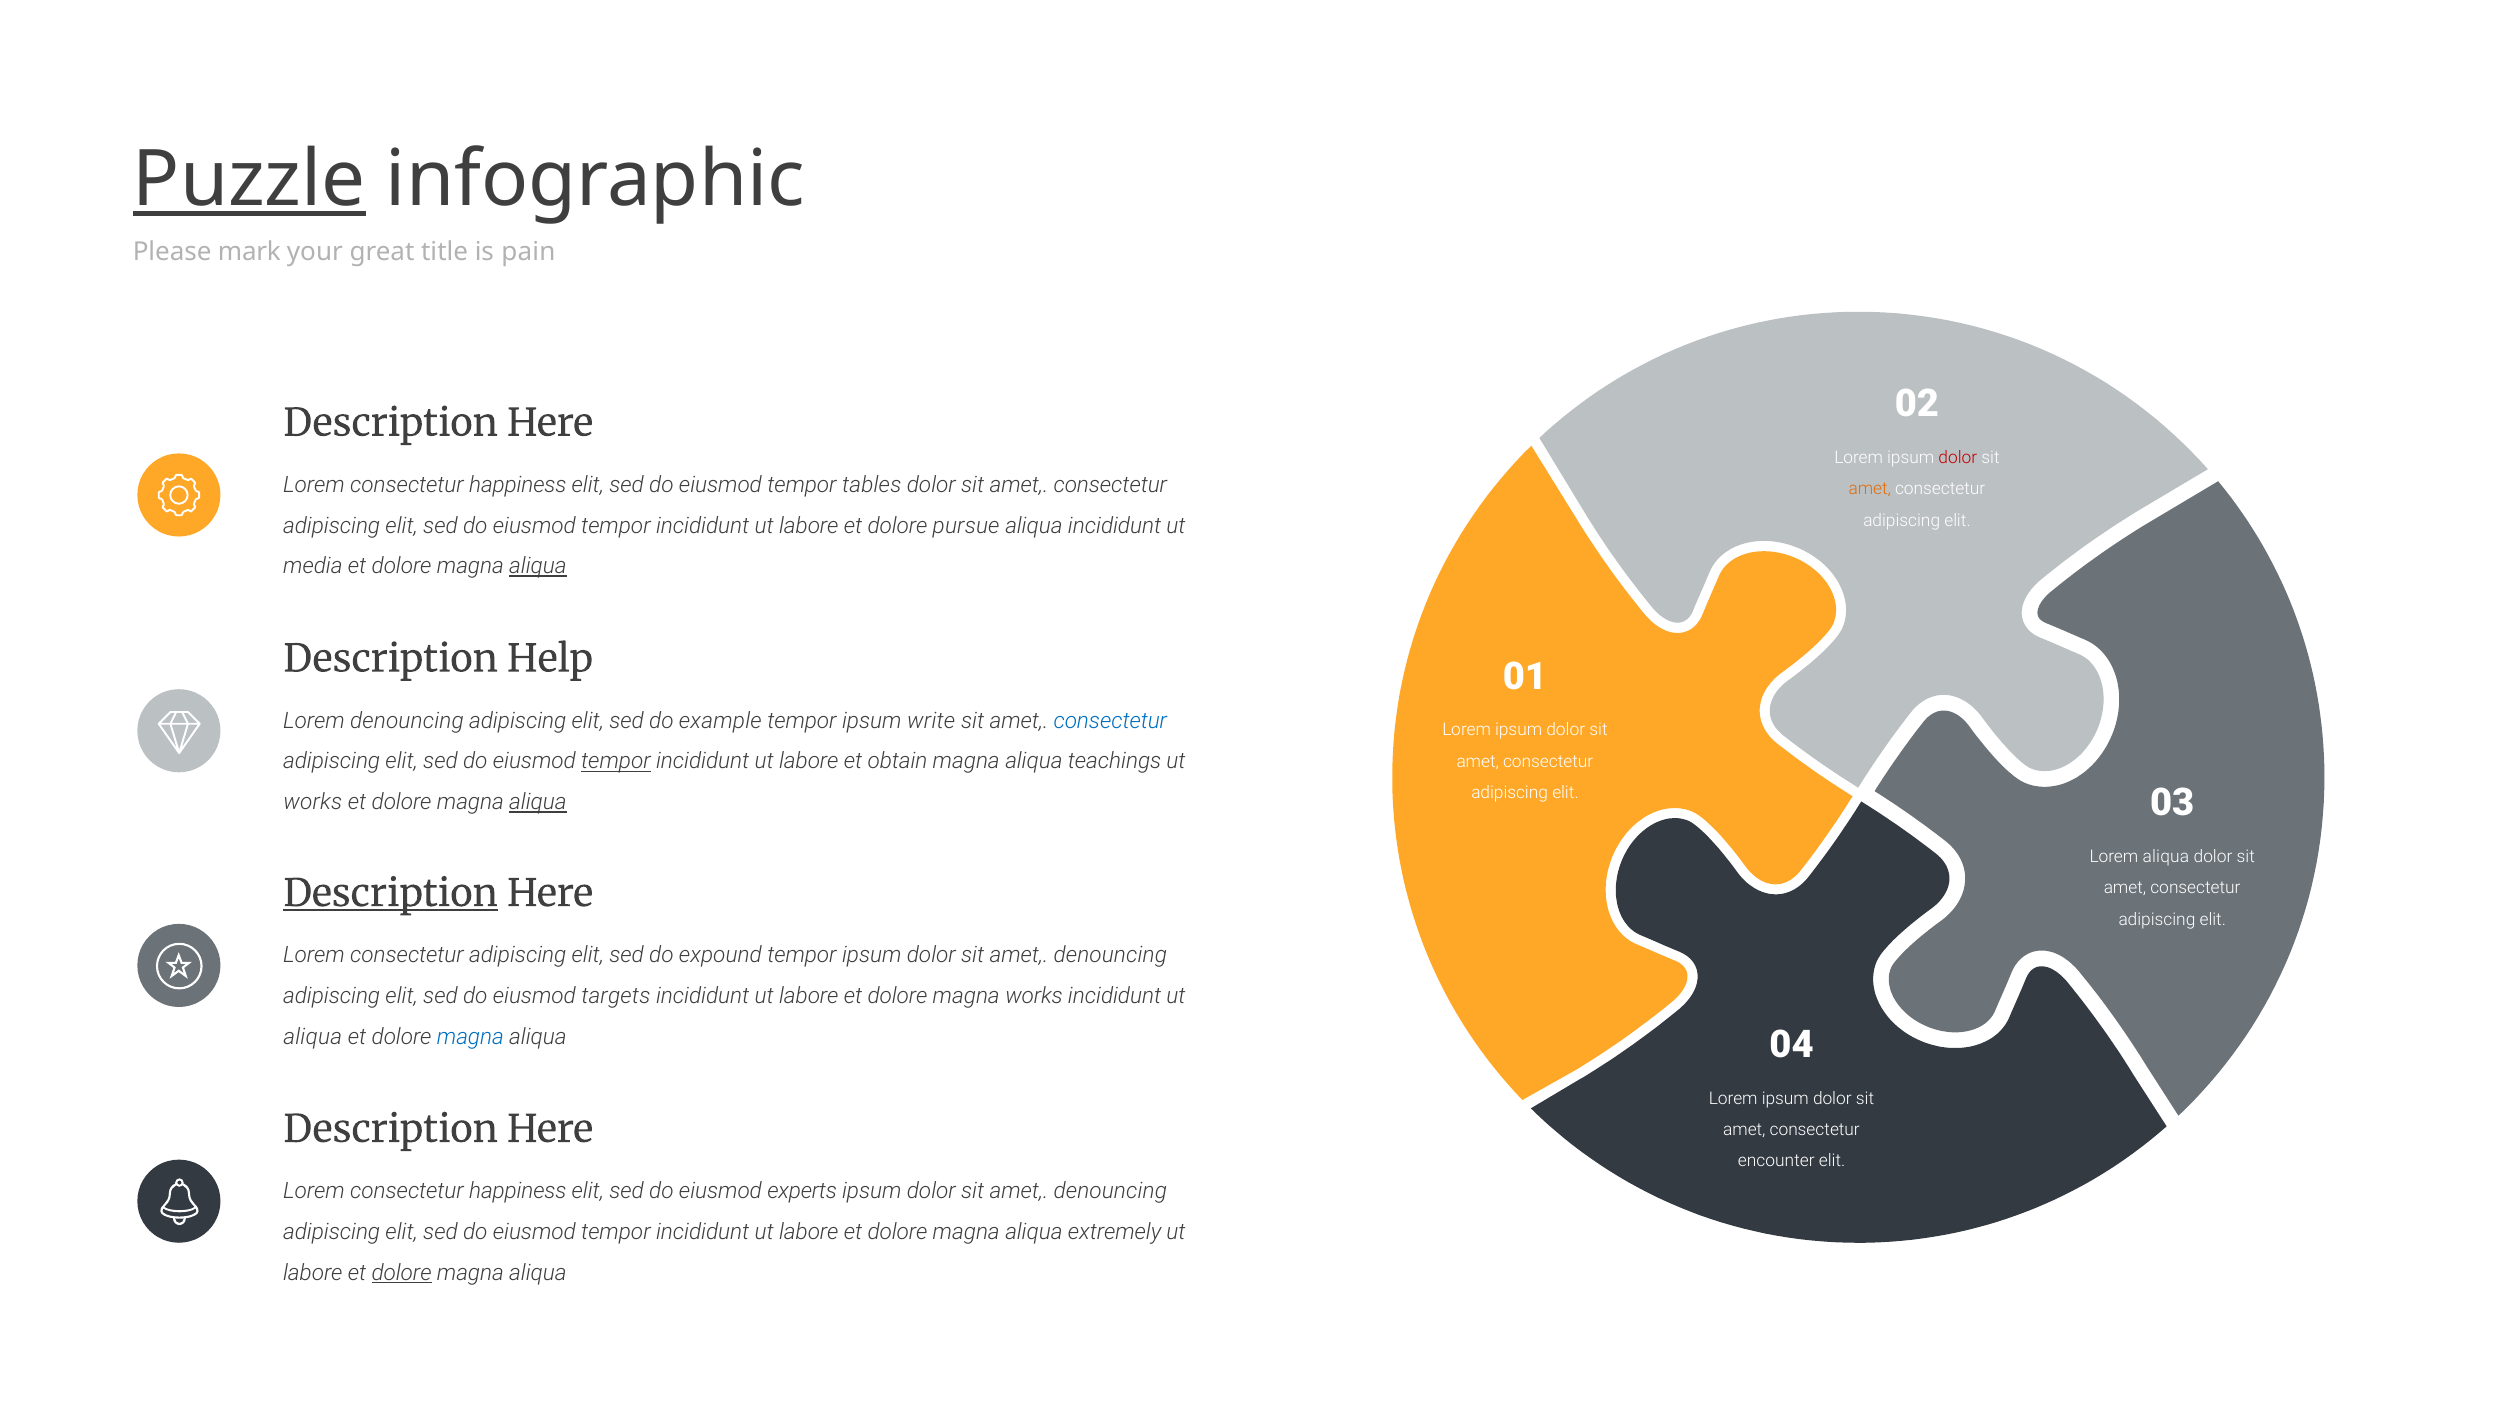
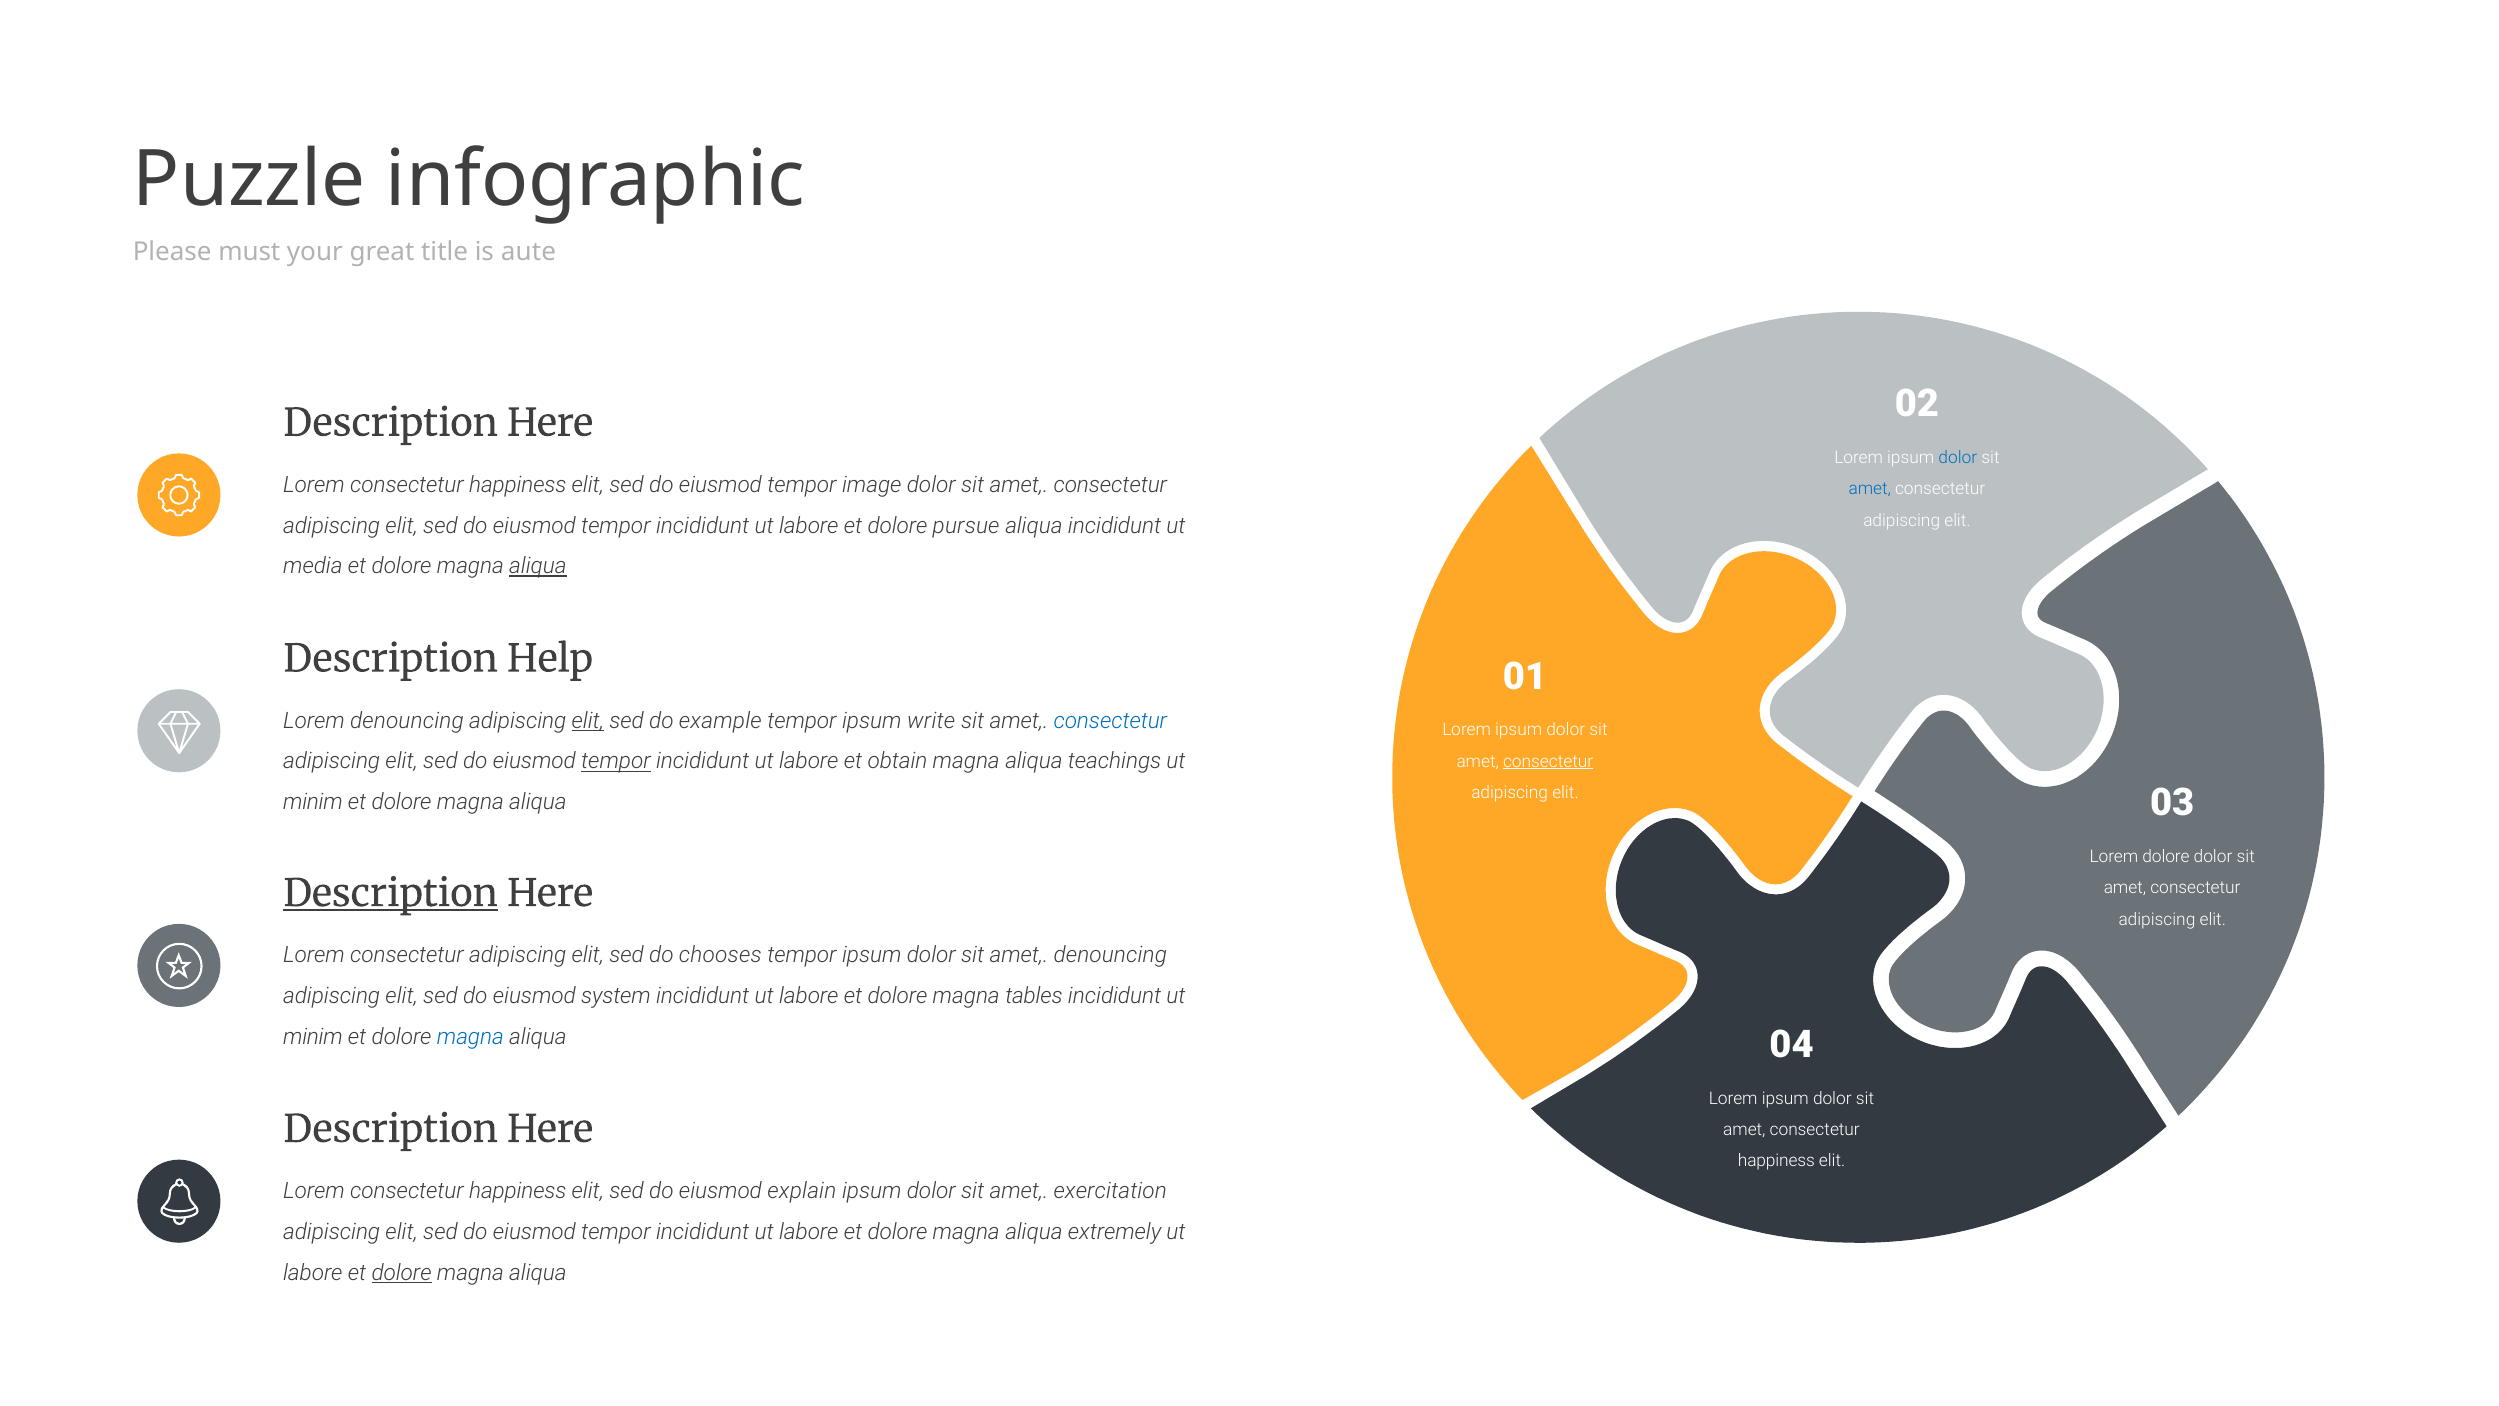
Puzzle underline: present -> none
mark: mark -> must
pain: pain -> aute
dolor at (1958, 458) colour: red -> blue
tables: tables -> image
amet at (1870, 489) colour: orange -> blue
elit at (588, 721) underline: none -> present
consectetur at (1548, 761) underline: none -> present
works at (313, 802): works -> minim
aliqua at (538, 802) underline: present -> none
Lorem aliqua: aliqua -> dolore
expound: expound -> chooses
targets: targets -> system
magna works: works -> tables
aliqua at (313, 1037): aliqua -> minim
encounter at (1776, 1161): encounter -> happiness
experts: experts -> explain
denouncing at (1110, 1191): denouncing -> exercitation
